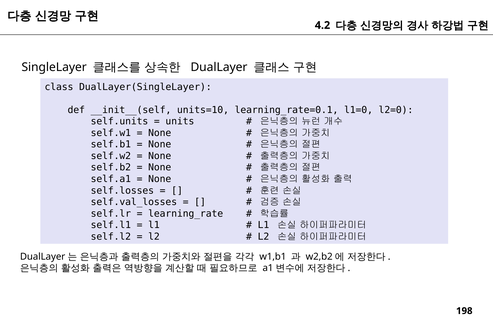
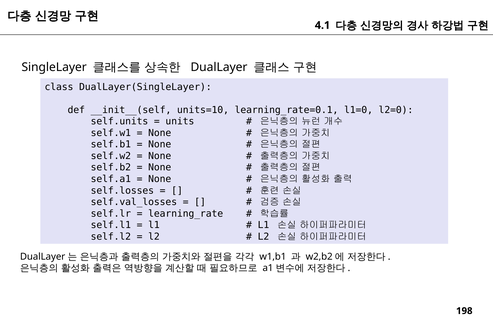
4.2: 4.2 -> 4.1
